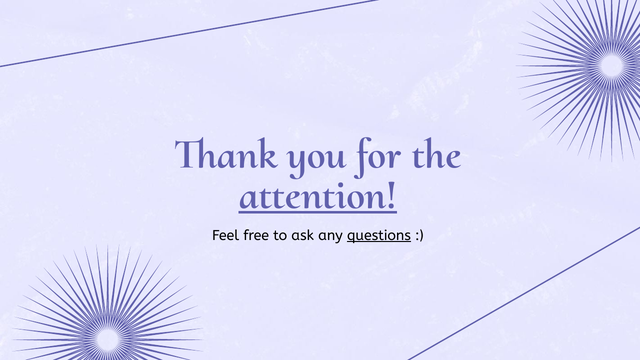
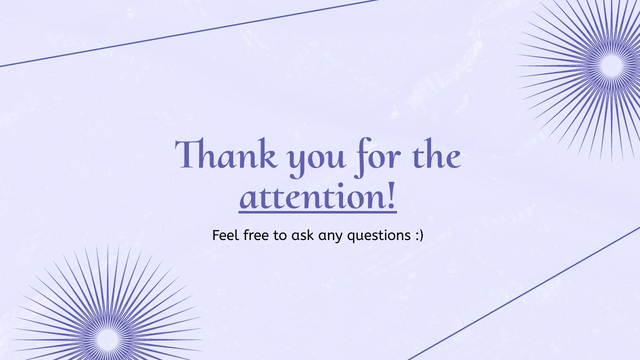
questions underline: present -> none
